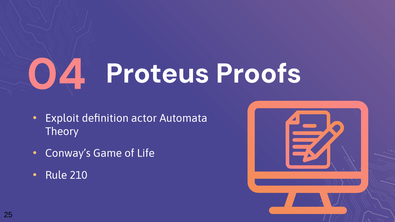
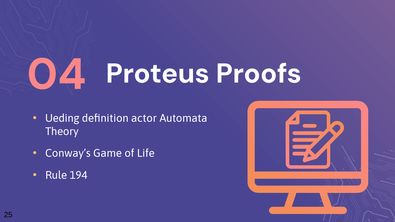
Exploit: Exploit -> Ueding
210: 210 -> 194
